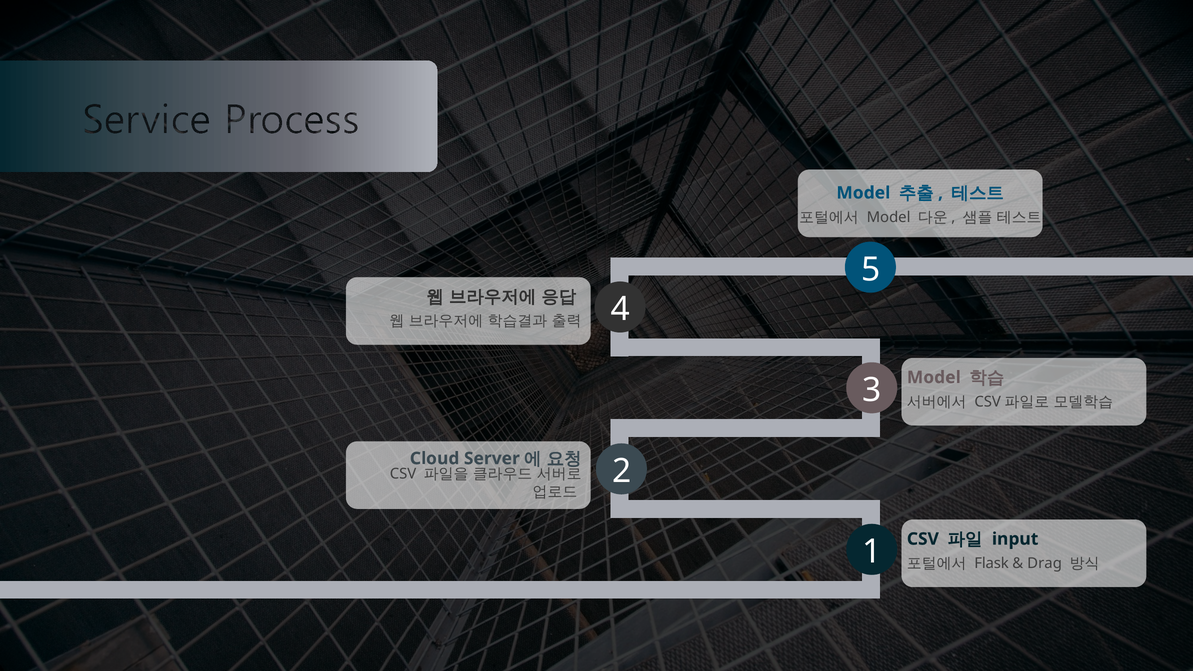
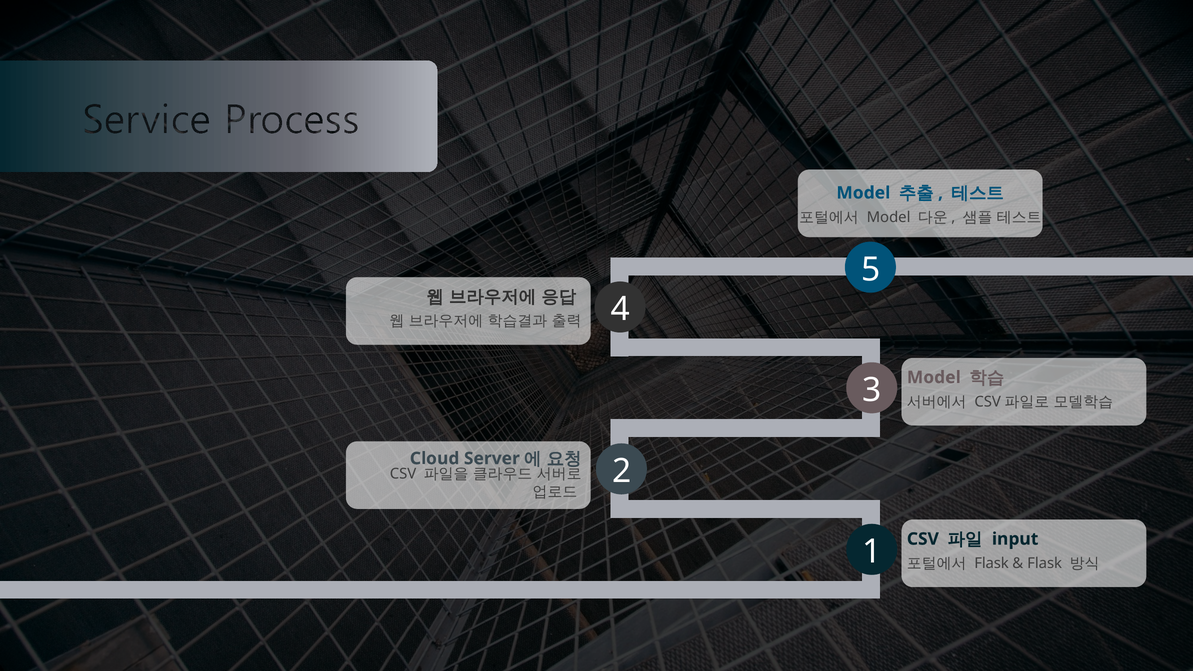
Drag at (1045, 563): Drag -> Flask
